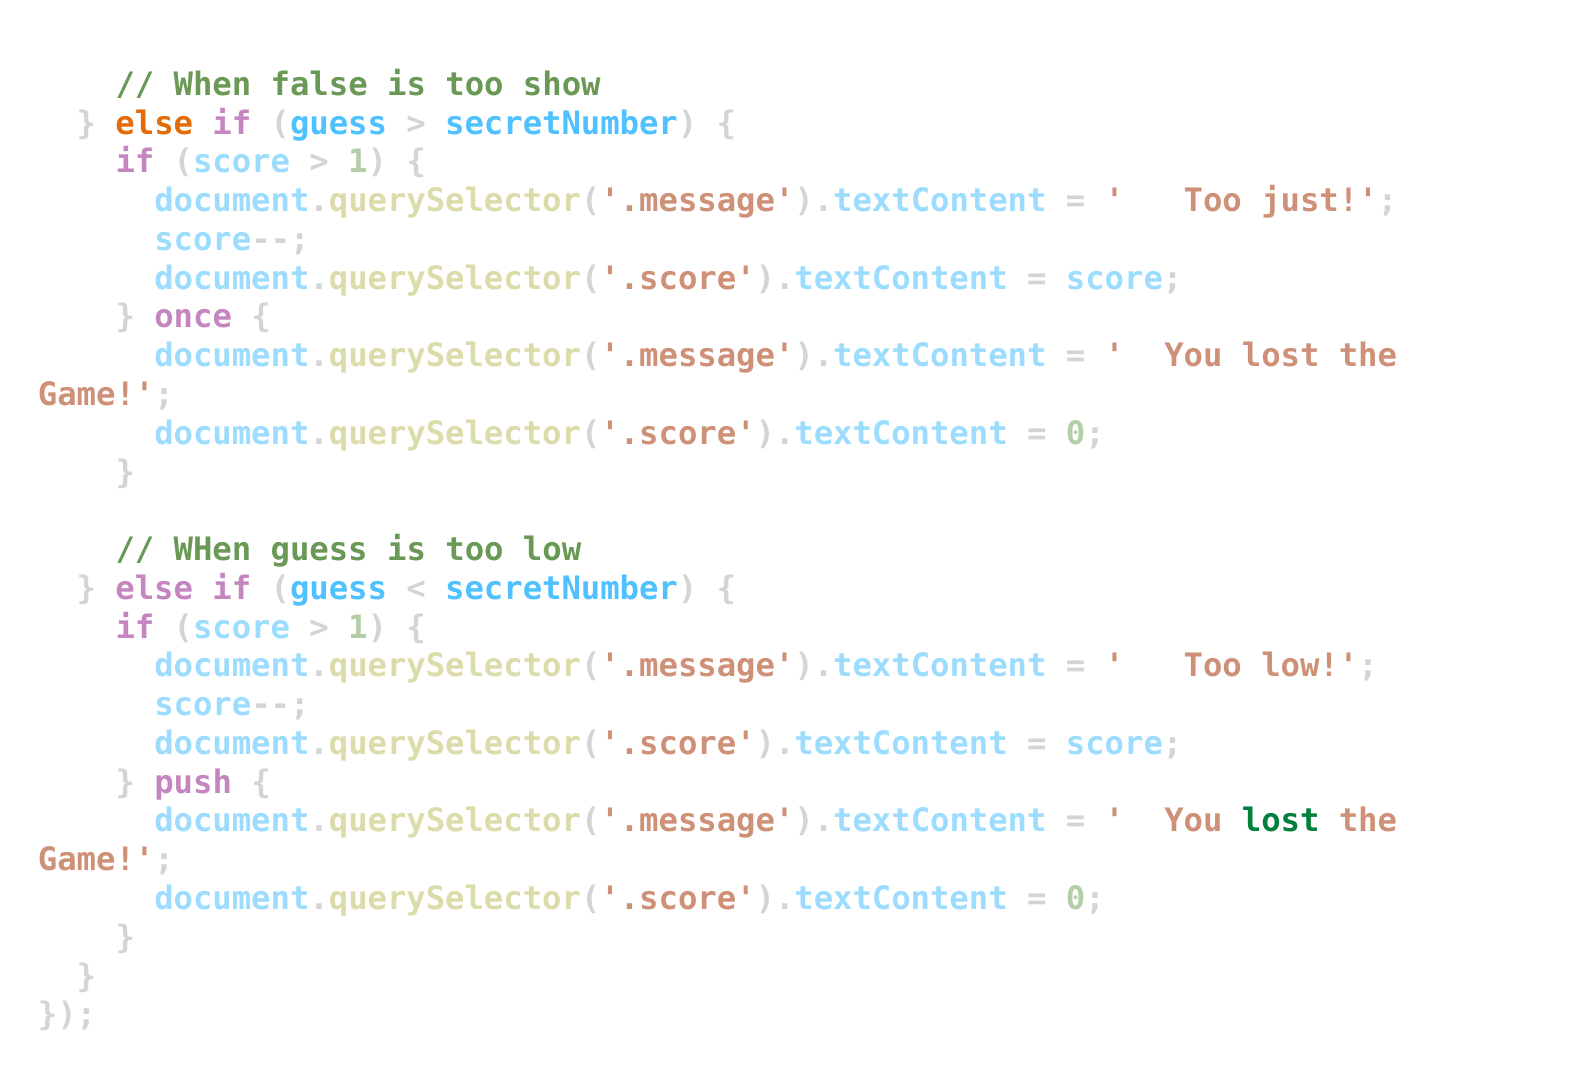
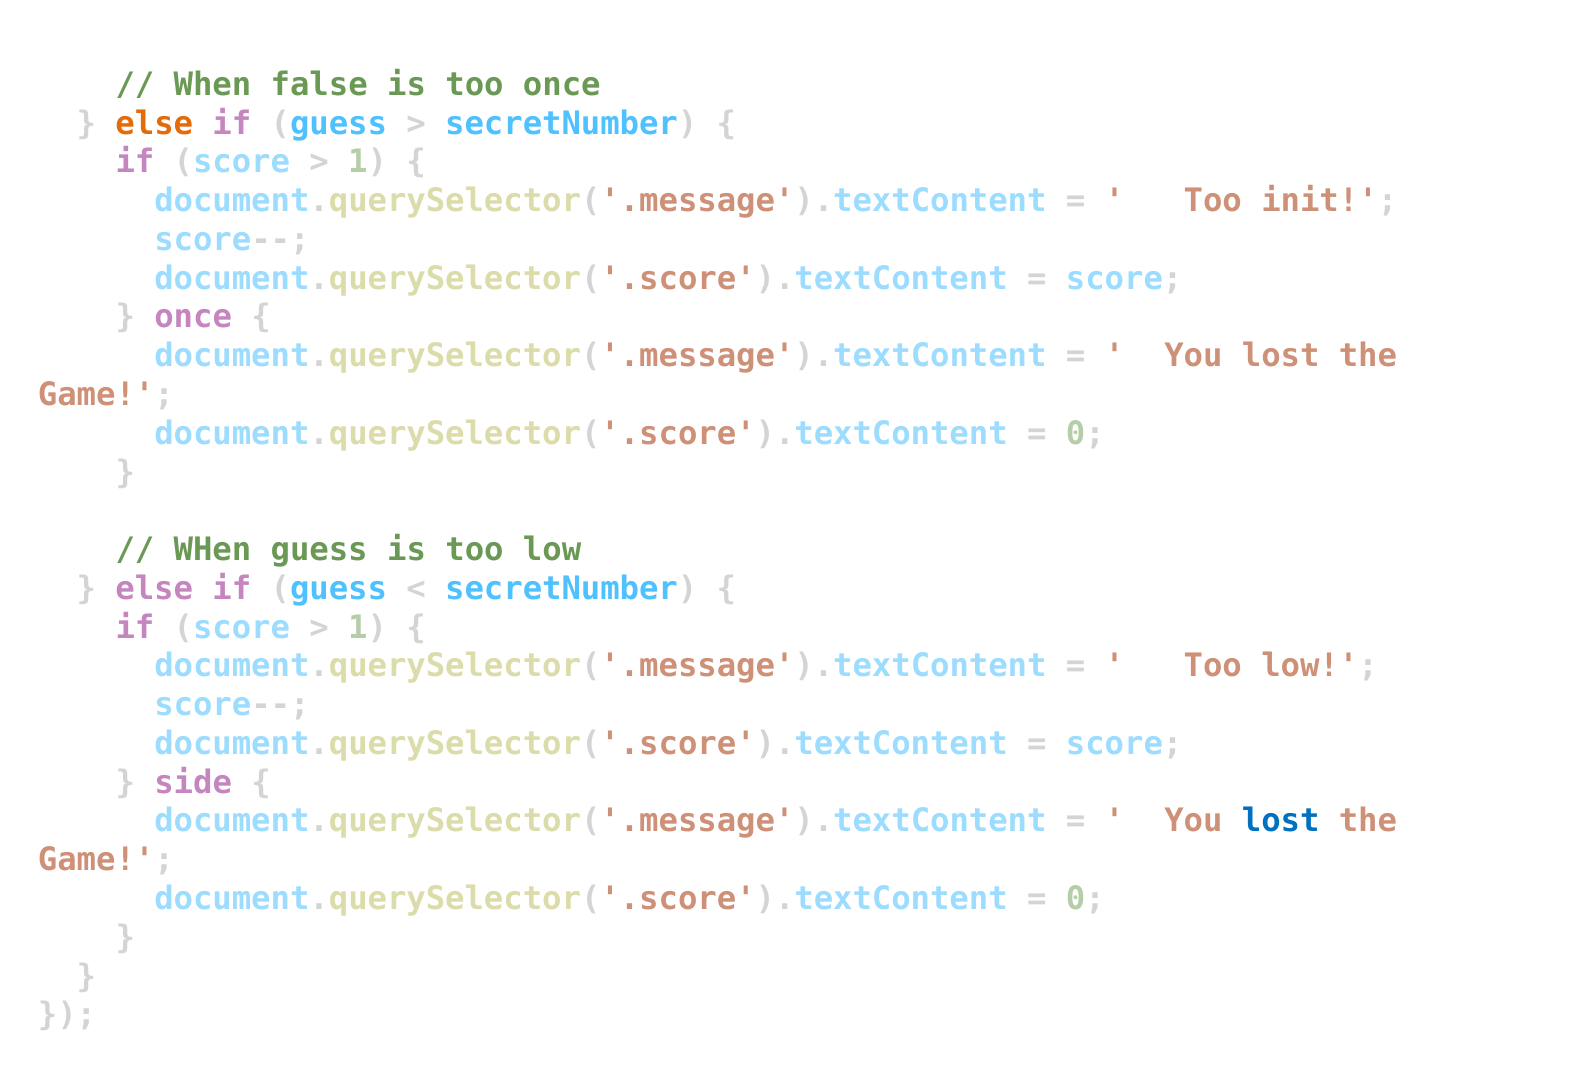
too show: show -> once
just: just -> init
push: push -> side
lost at (1281, 821) colour: green -> blue
